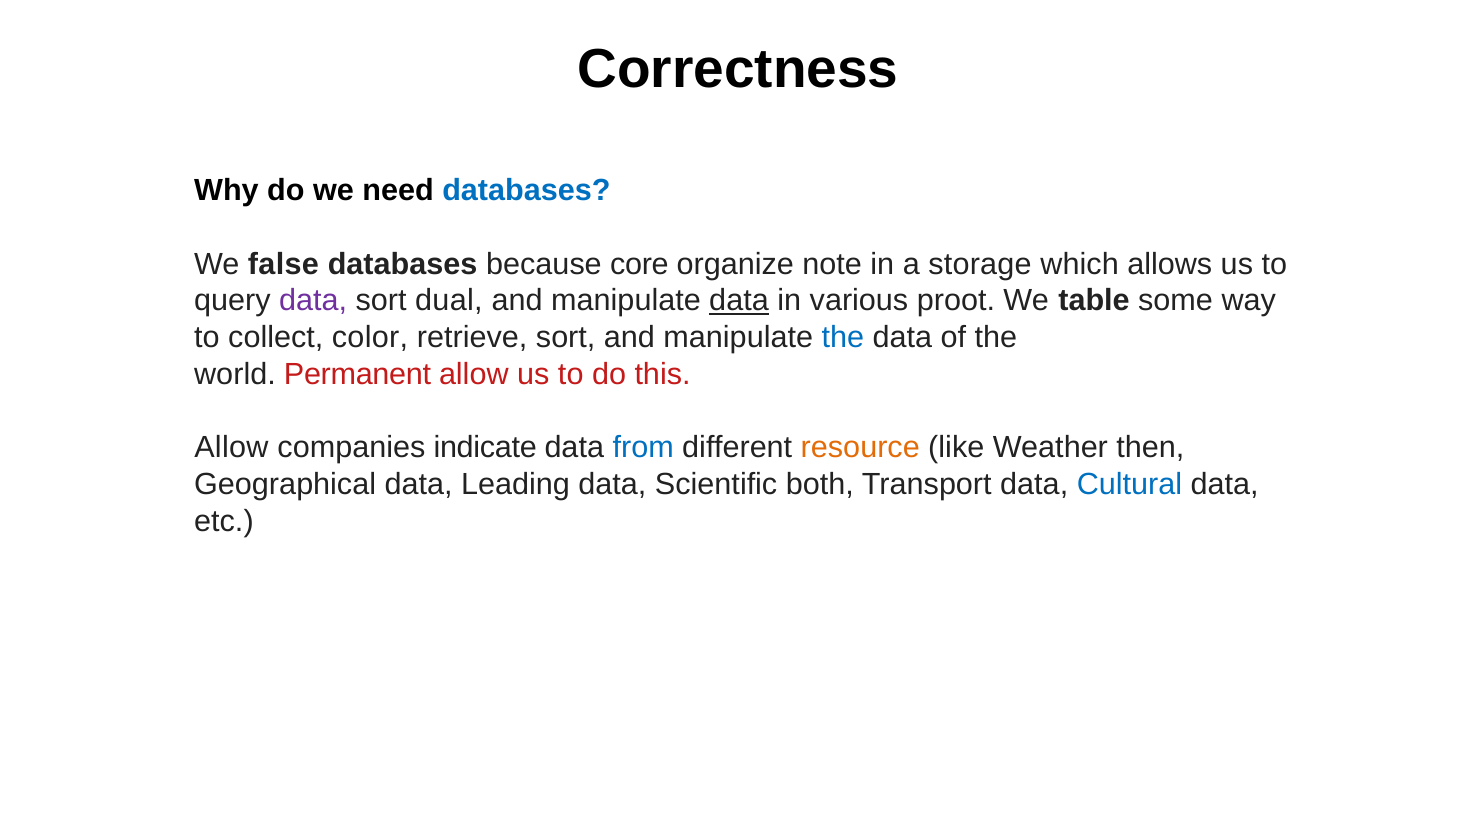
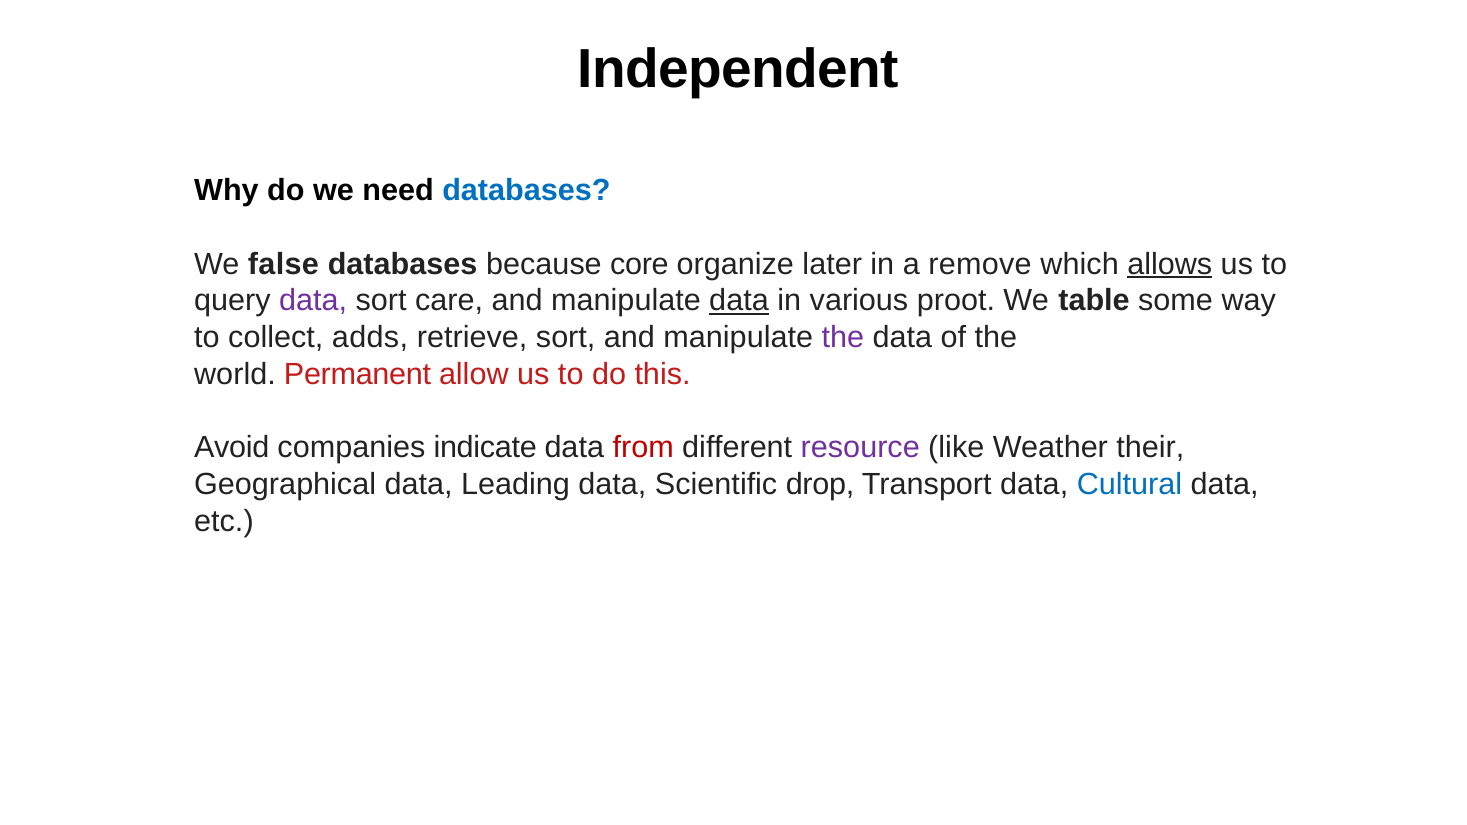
Correctness: Correctness -> Independent
note: note -> later
storage: storage -> remove
allows underline: none -> present
dual: dual -> care
color: color -> adds
the at (843, 338) colour: blue -> purple
Allow at (231, 448): Allow -> Avoid
from colour: blue -> red
resource colour: orange -> purple
then: then -> their
both: both -> drop
